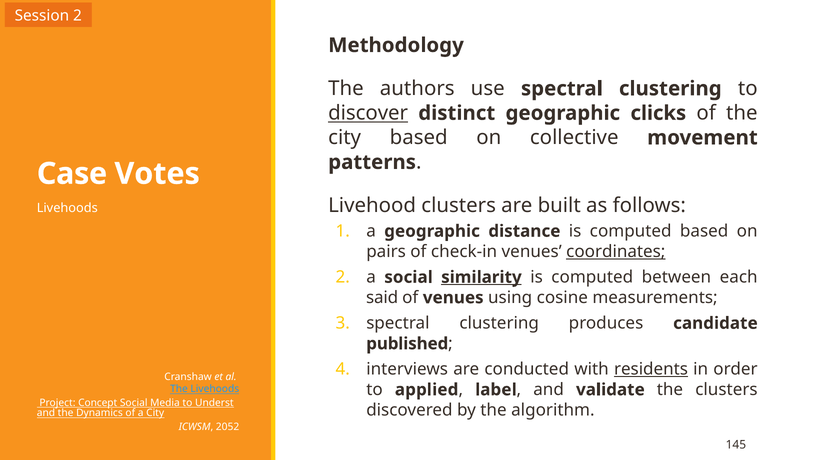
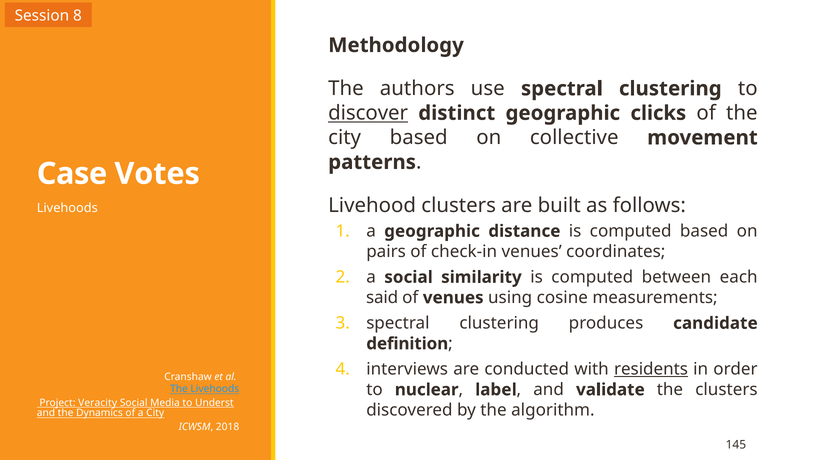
Session 2: 2 -> 8
coordinates underline: present -> none
similarity underline: present -> none
published: published -> definition
applied: applied -> nuclear
Concept: Concept -> Veracity
2052: 2052 -> 2018
